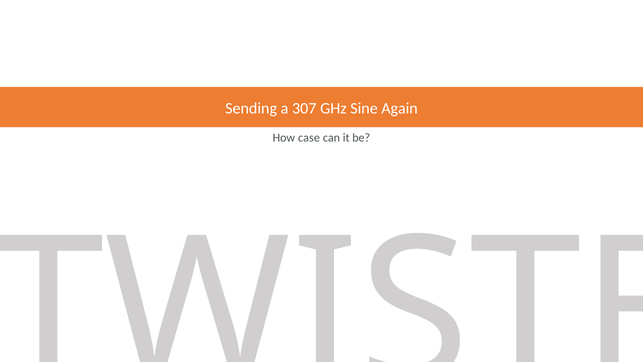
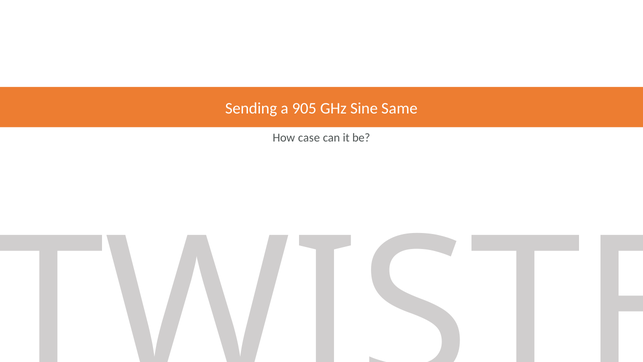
307: 307 -> 905
Again: Again -> Same
